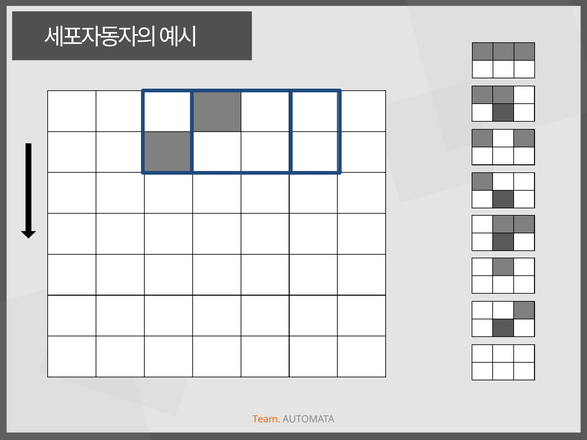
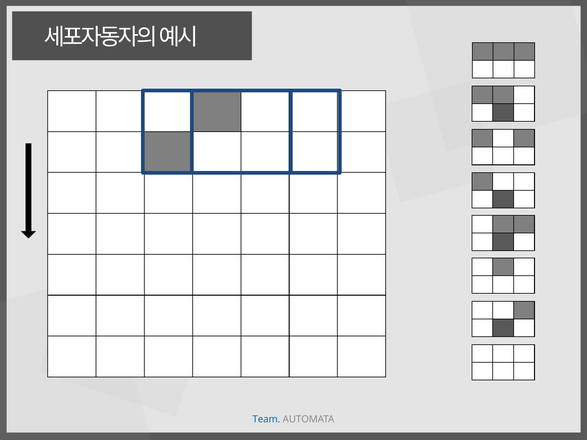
Team colour: orange -> blue
